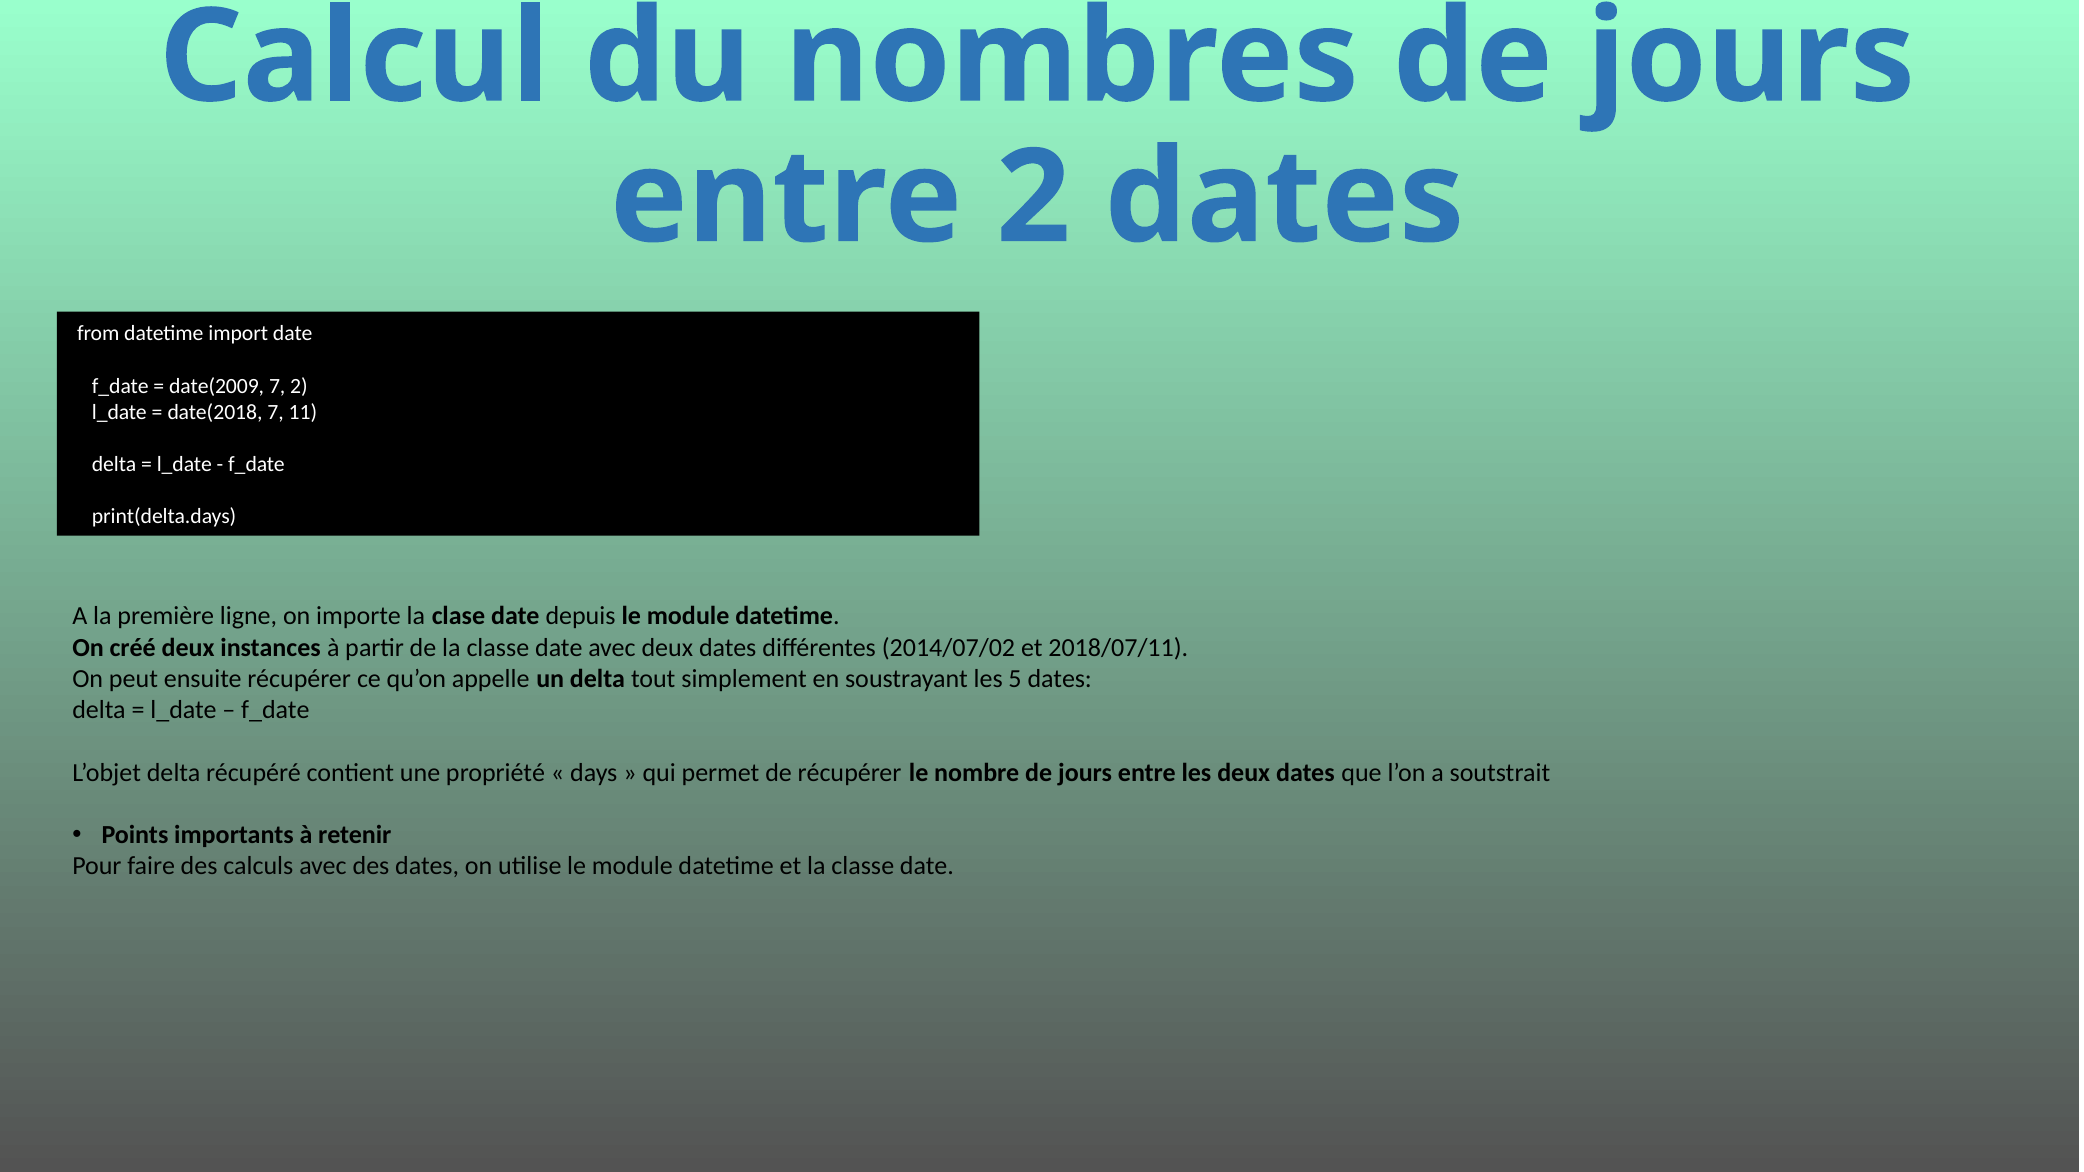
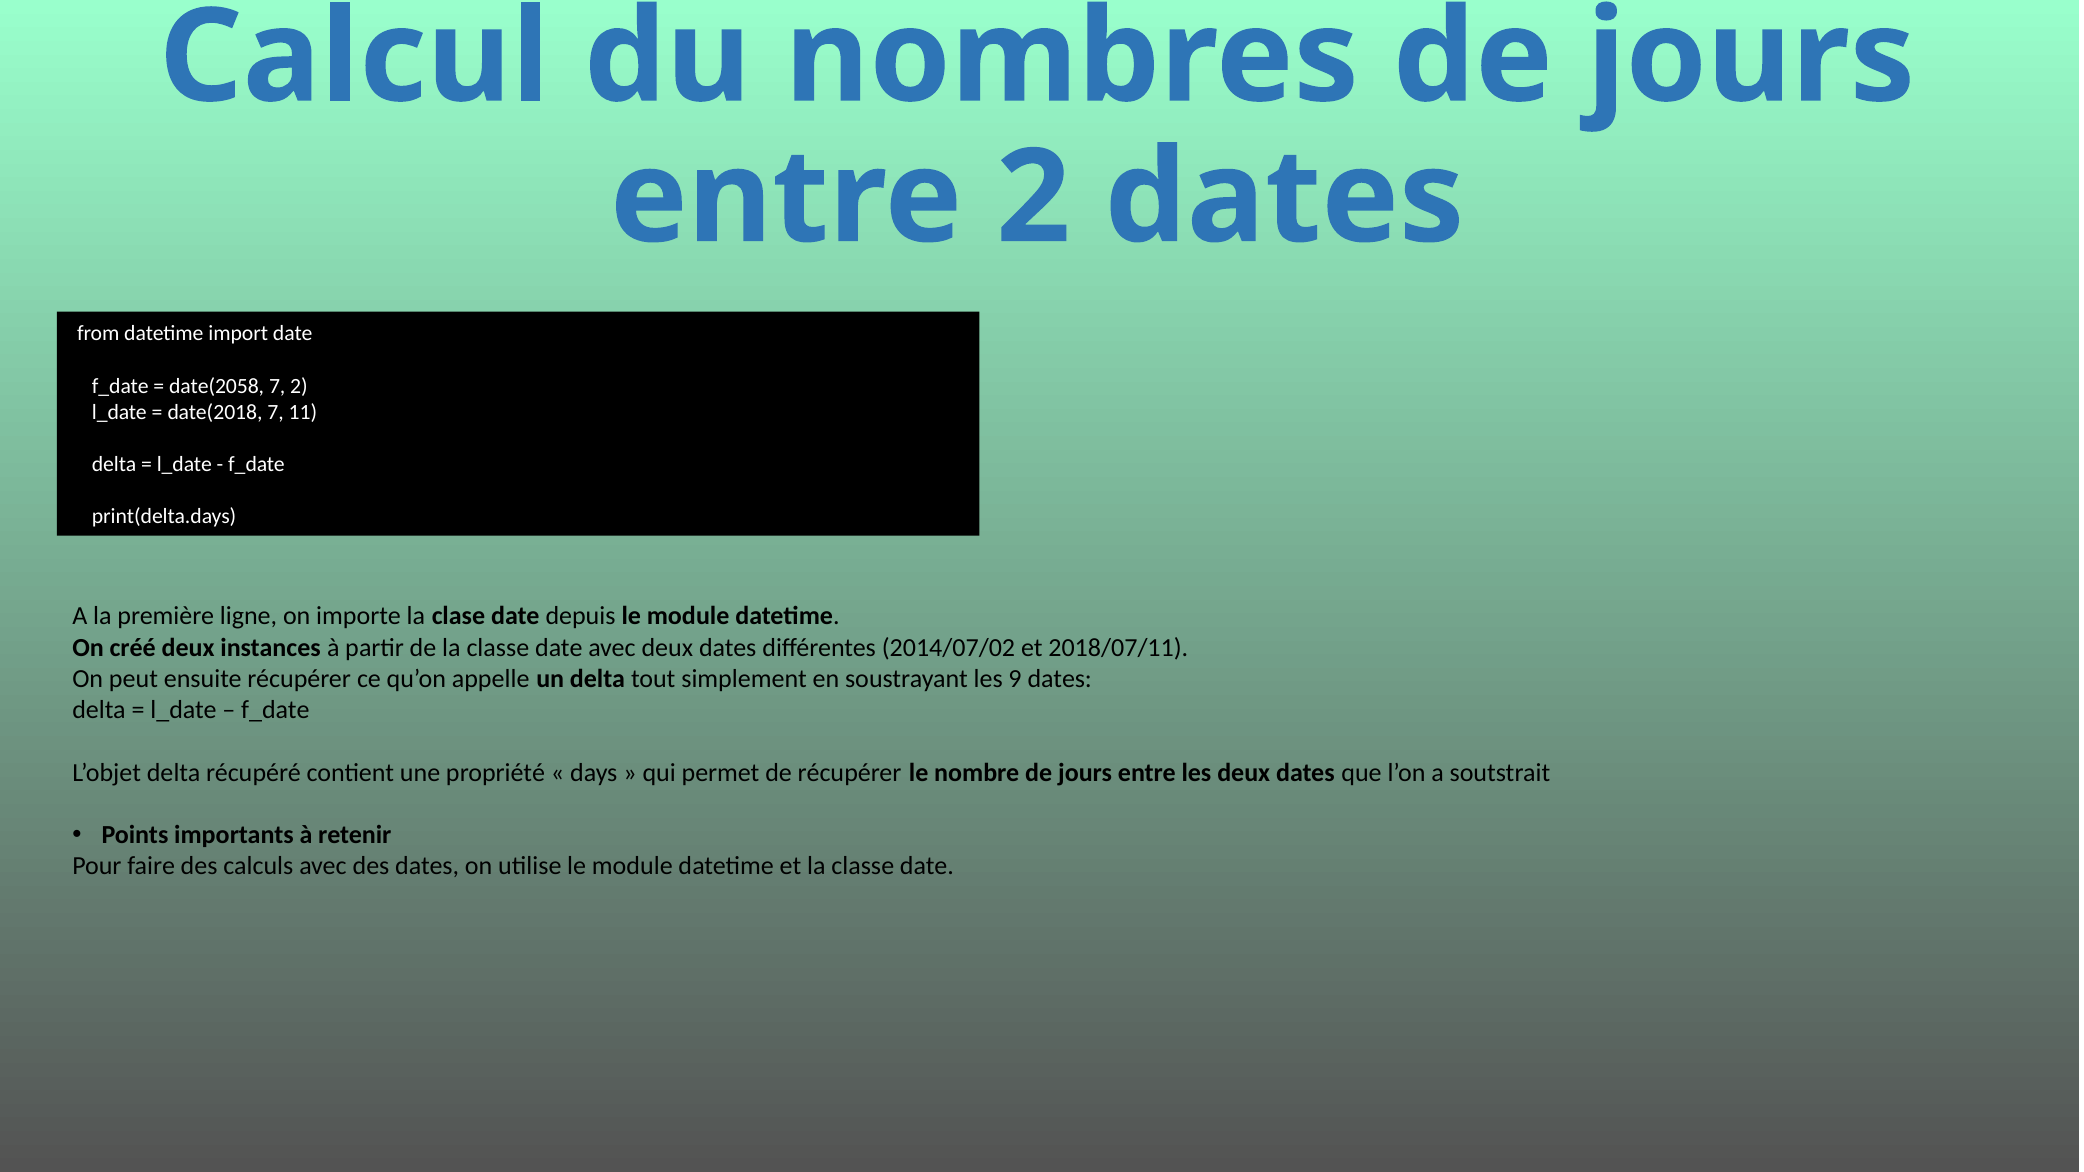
date(2009: date(2009 -> date(2058
5: 5 -> 9
